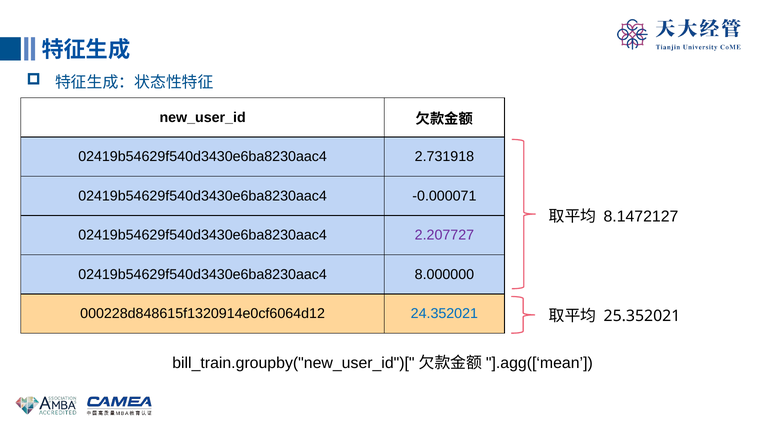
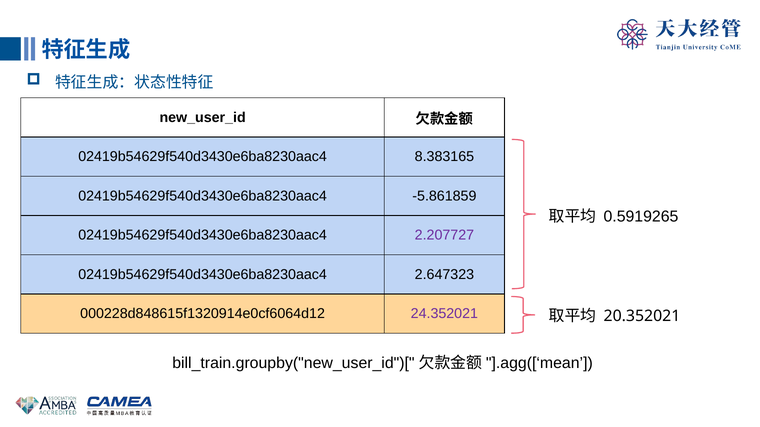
2.731918: 2.731918 -> 8.383165
-0.000071: -0.000071 -> -5.861859
8.1472127: 8.1472127 -> 0.5919265
8.000000: 8.000000 -> 2.647323
24.352021 colour: blue -> purple
25.352021: 25.352021 -> 20.352021
